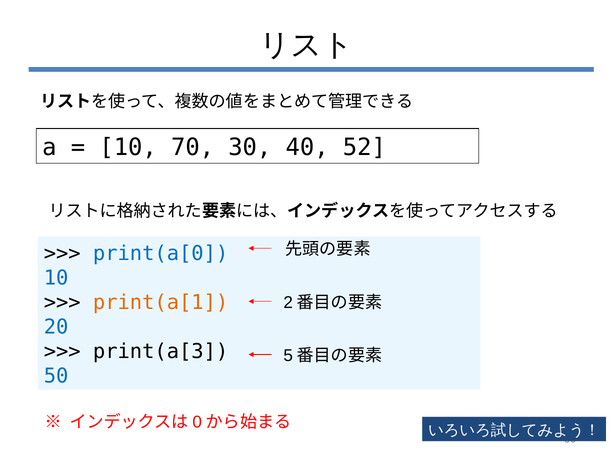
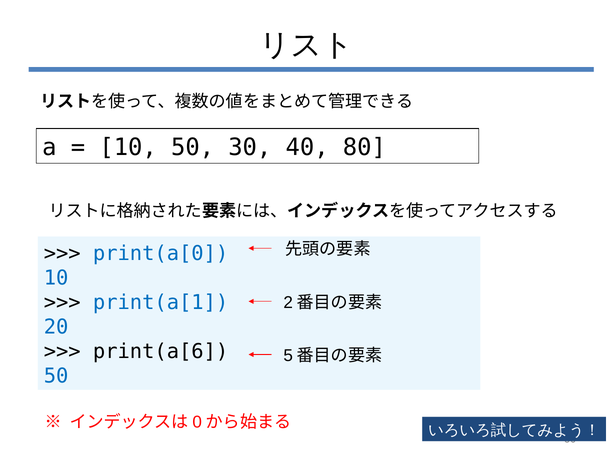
10 70: 70 -> 50
52: 52 -> 80
print(a[1 colour: orange -> blue
print(a[3: print(a[3 -> print(a[6
